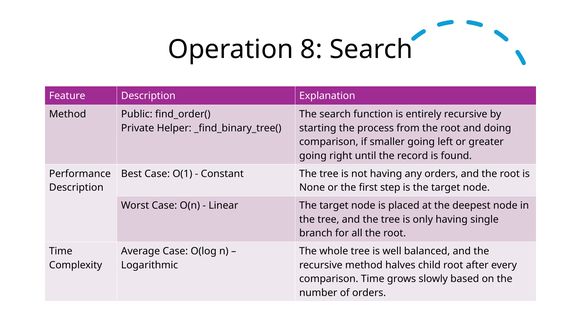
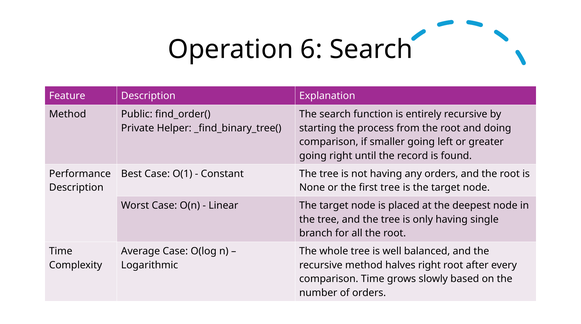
8: 8 -> 6
first step: step -> tree
halves child: child -> right
